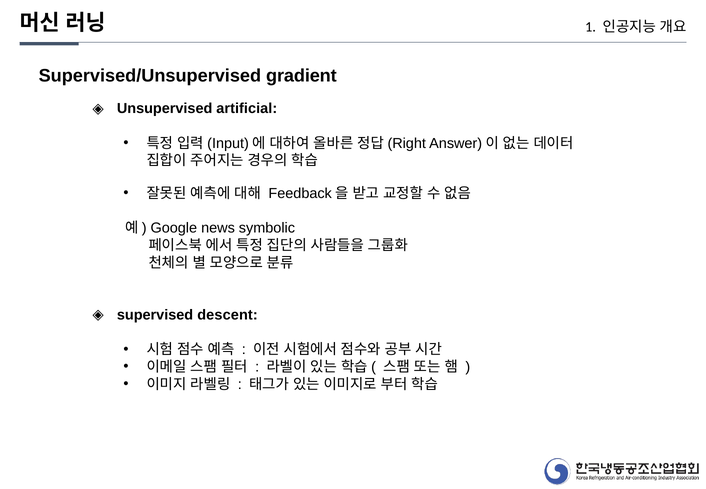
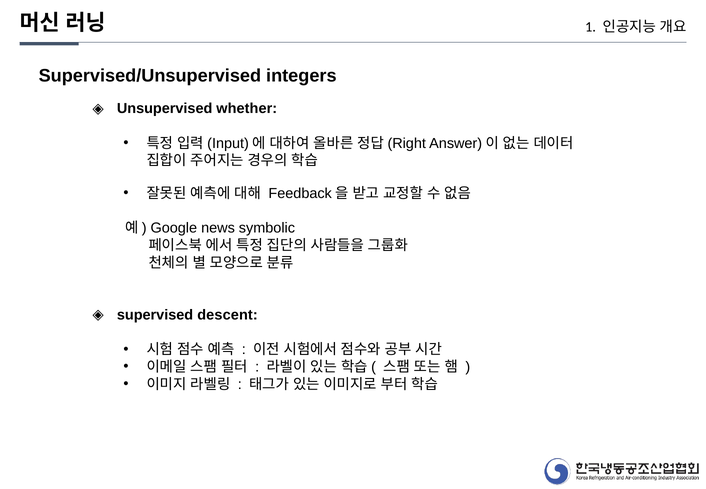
gradient: gradient -> integers
artificial: artificial -> whether
